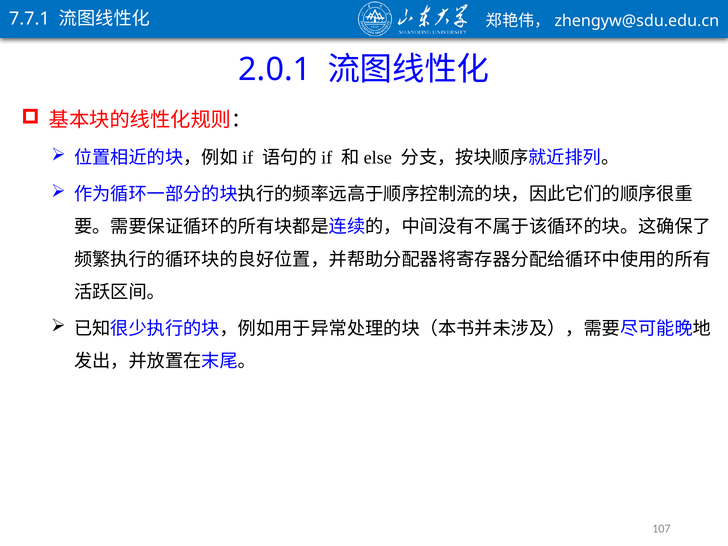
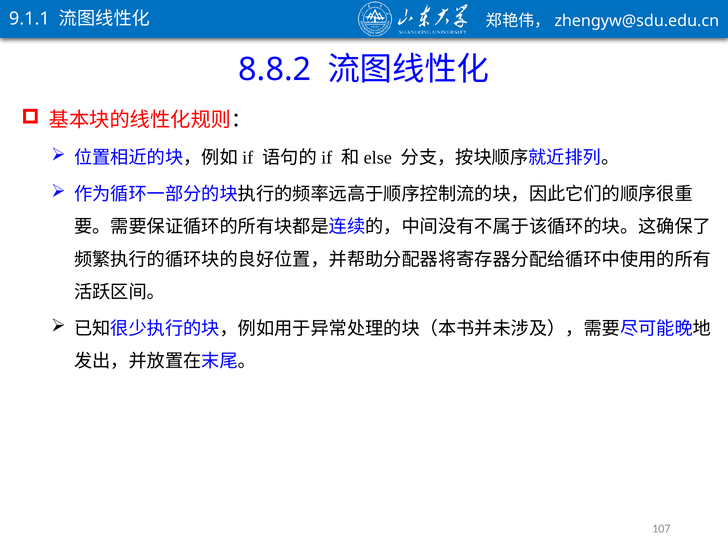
7.7.1: 7.7.1 -> 9.1.1
2.0.1: 2.0.1 -> 8.8.2
